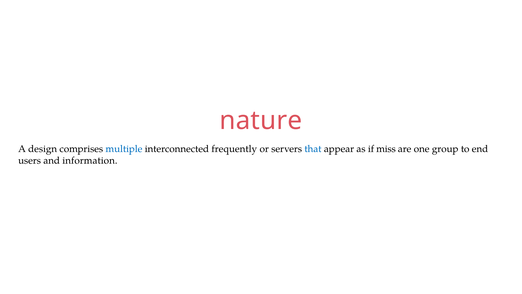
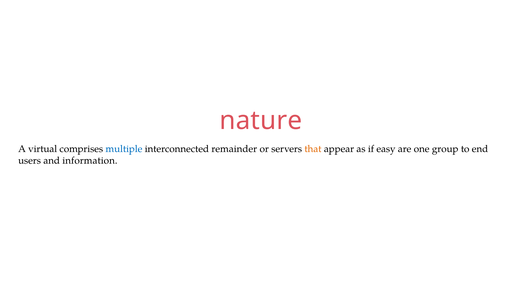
design: design -> virtual
frequently: frequently -> remainder
that colour: blue -> orange
miss: miss -> easy
